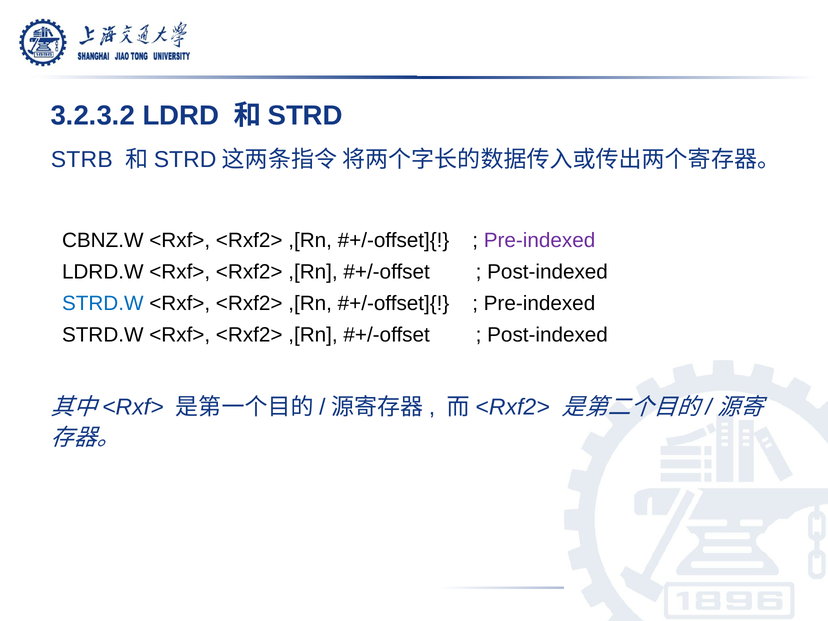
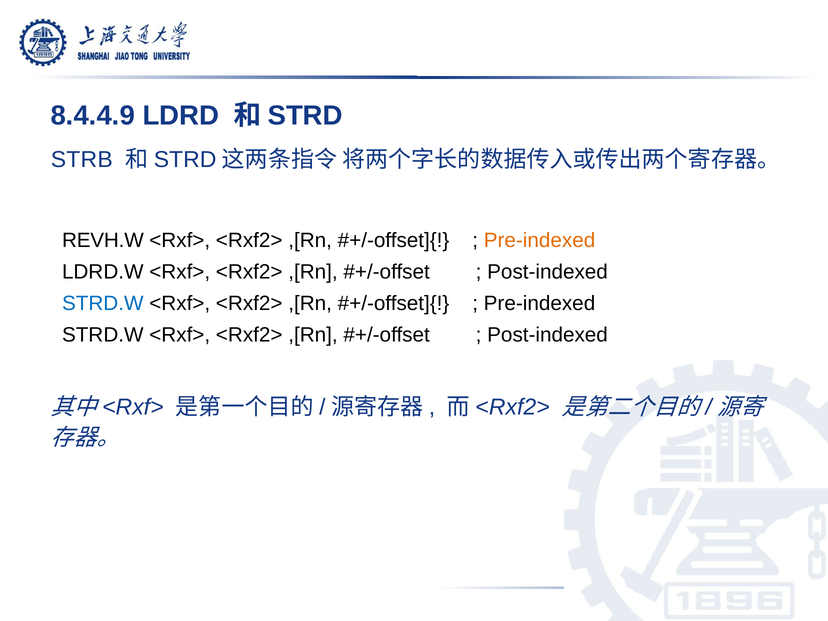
3.2.3.2: 3.2.3.2 -> 8.4.4.9
CBNZ.W: CBNZ.W -> REVH.W
Pre-indexed at (540, 241) colour: purple -> orange
